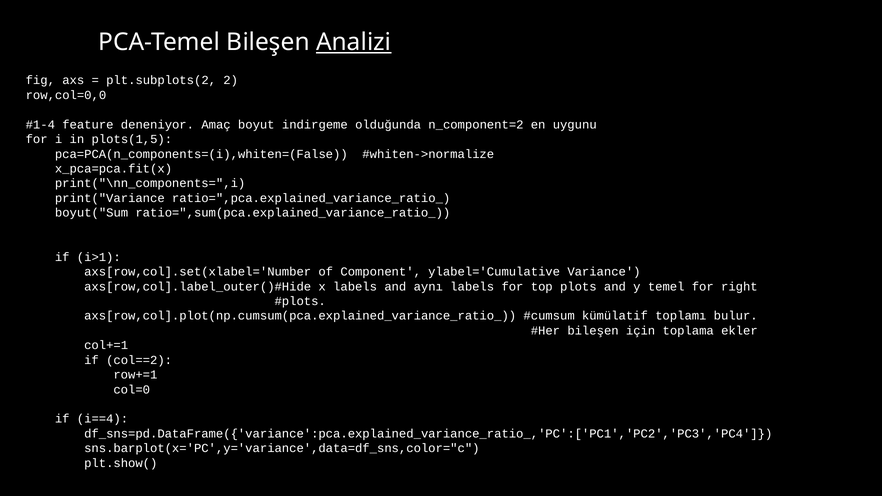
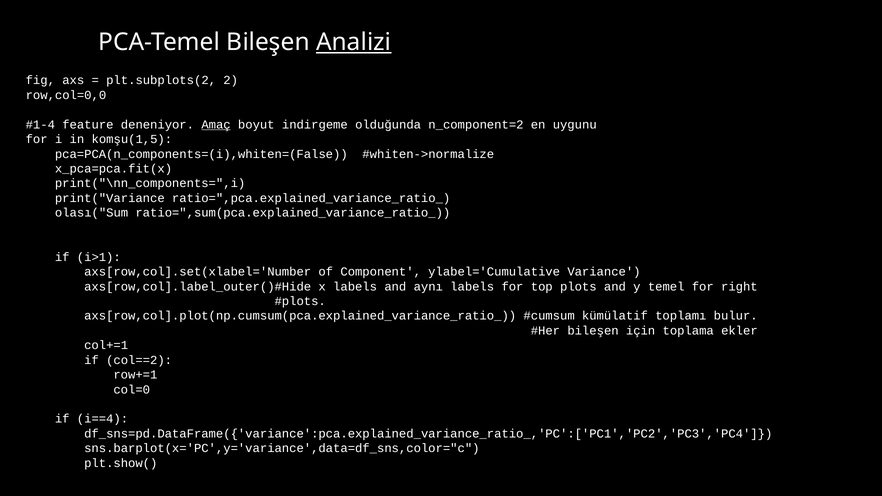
Amaç underline: none -> present
plots(1,5: plots(1,5 -> komşu(1,5
boyut("Sum: boyut("Sum -> olası("Sum
